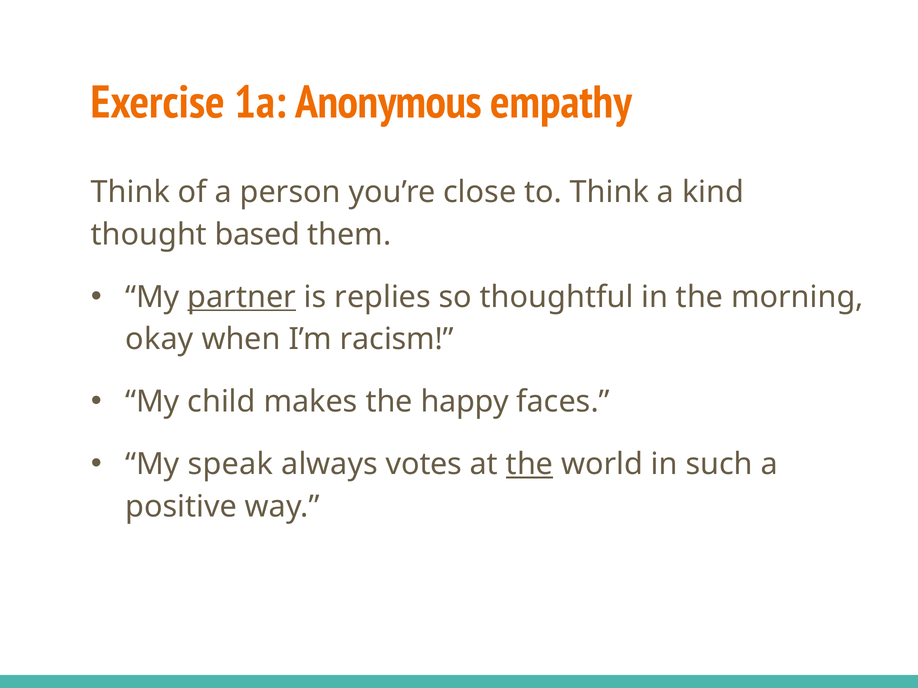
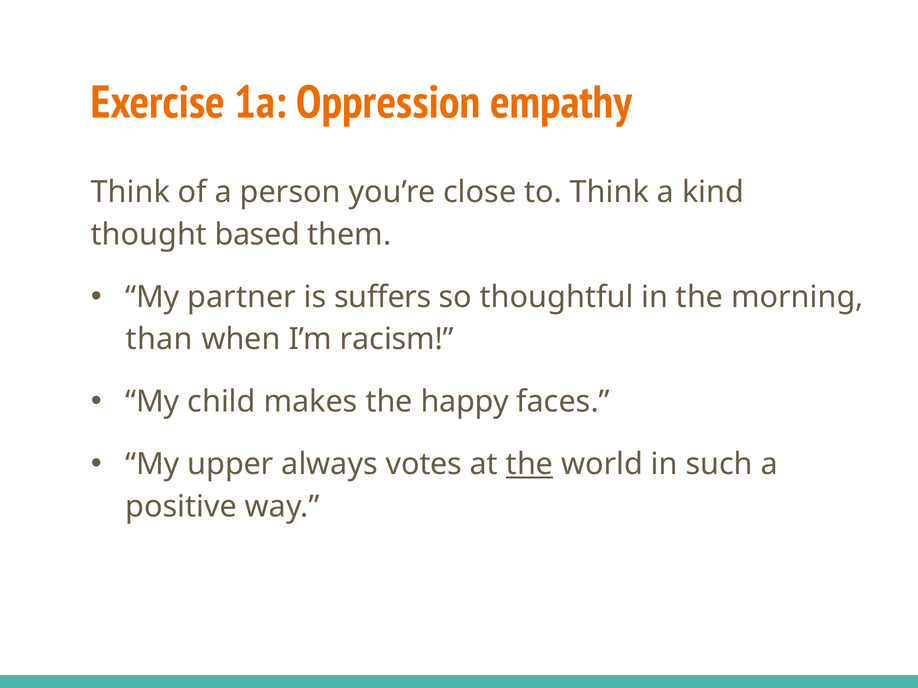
Anonymous: Anonymous -> Oppression
partner underline: present -> none
replies: replies -> suffers
okay: okay -> than
speak: speak -> upper
